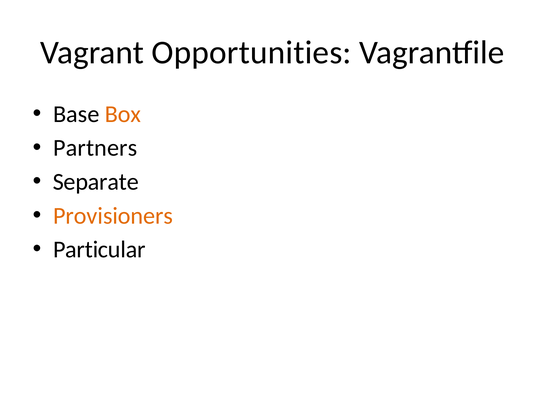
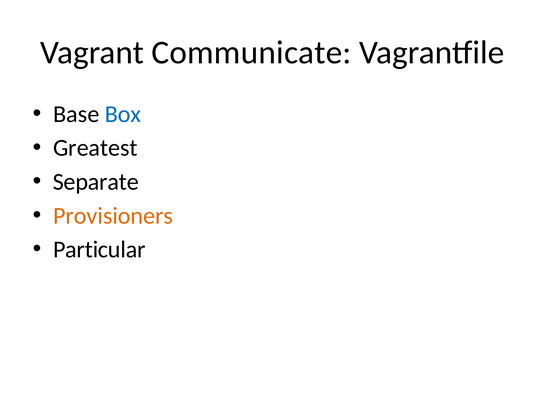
Opportunities: Opportunities -> Communicate
Box colour: orange -> blue
Partners: Partners -> Greatest
